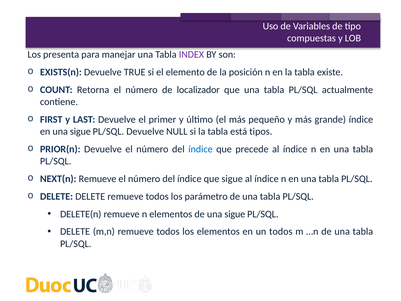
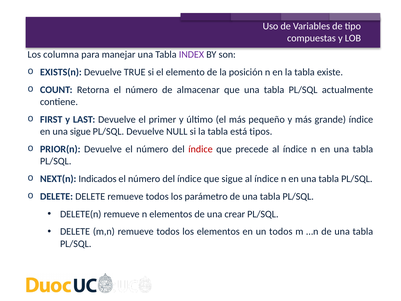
presenta: presenta -> columna
localizador: localizador -> almacenar
índice at (200, 149) colour: blue -> red
NEXT(n Remueve: Remueve -> Indicados
de una sigue: sigue -> crear
